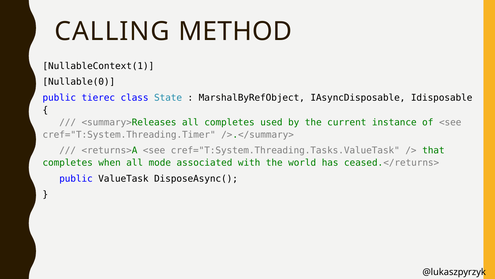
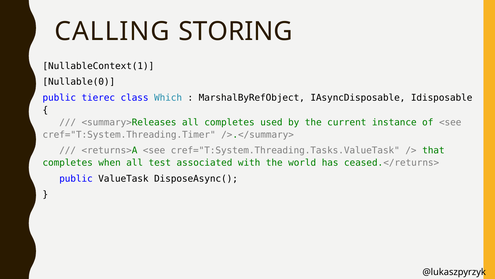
METHOD: METHOD -> STORING
State: State -> Which
mode: mode -> test
